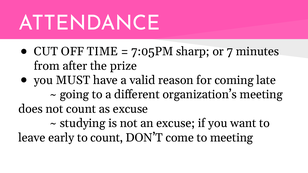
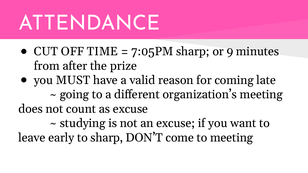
7: 7 -> 9
to count: count -> sharp
